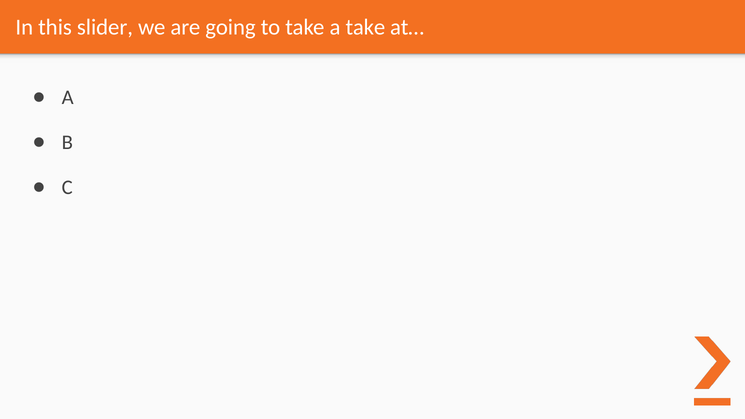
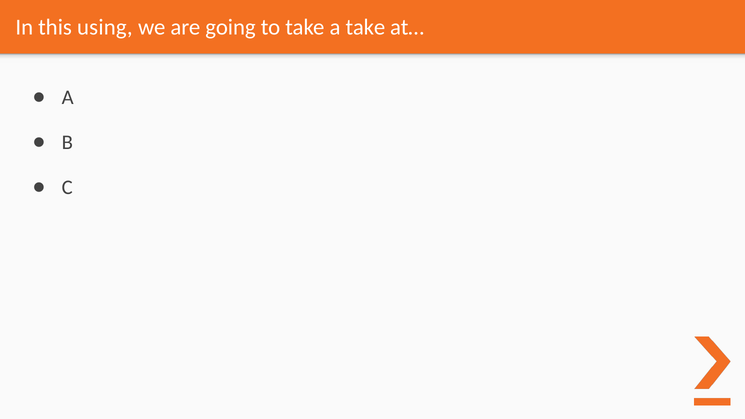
slider: slider -> using
